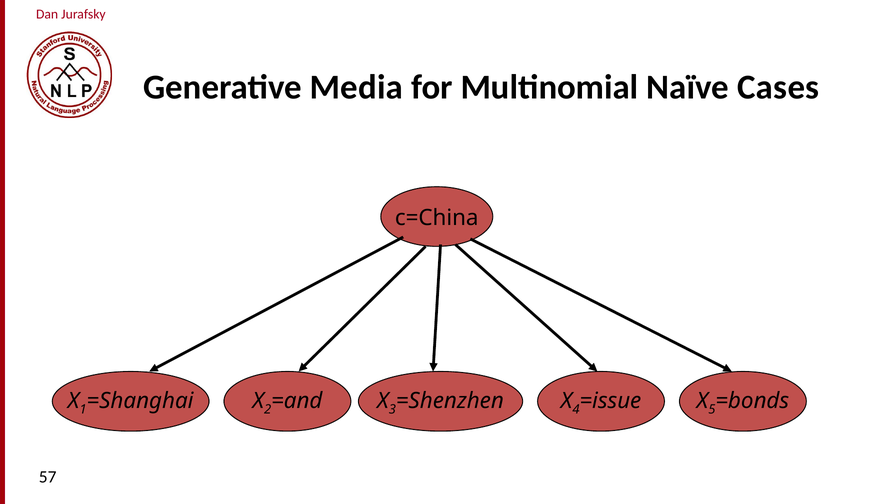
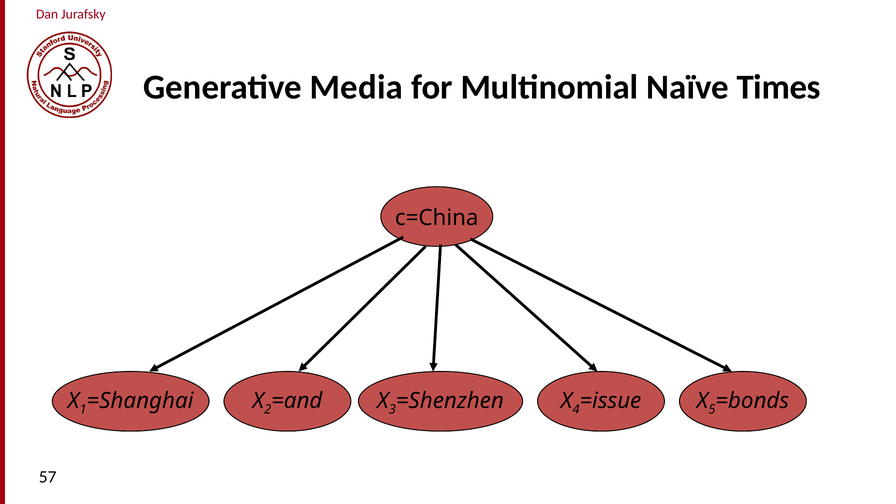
Cases: Cases -> Times
